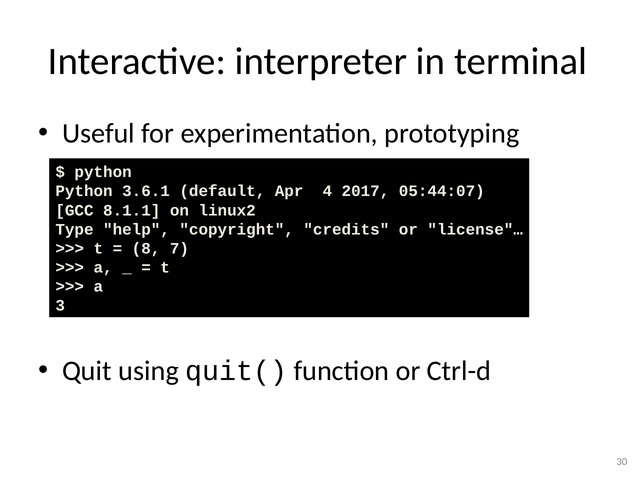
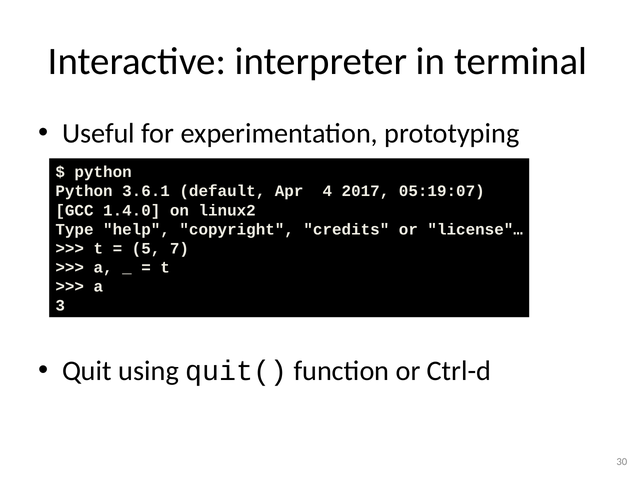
05:44:07: 05:44:07 -> 05:19:07
8.1.1: 8.1.1 -> 1.4.0
8: 8 -> 5
